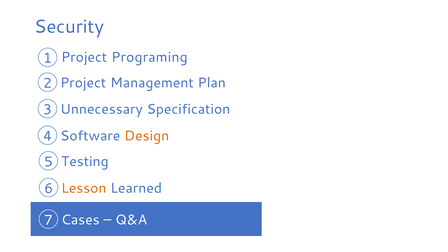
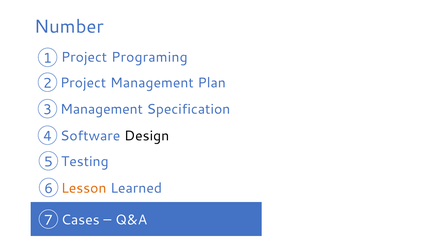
Security: Security -> Number
Unnecessary at (101, 109): Unnecessary -> Management
Design colour: orange -> black
